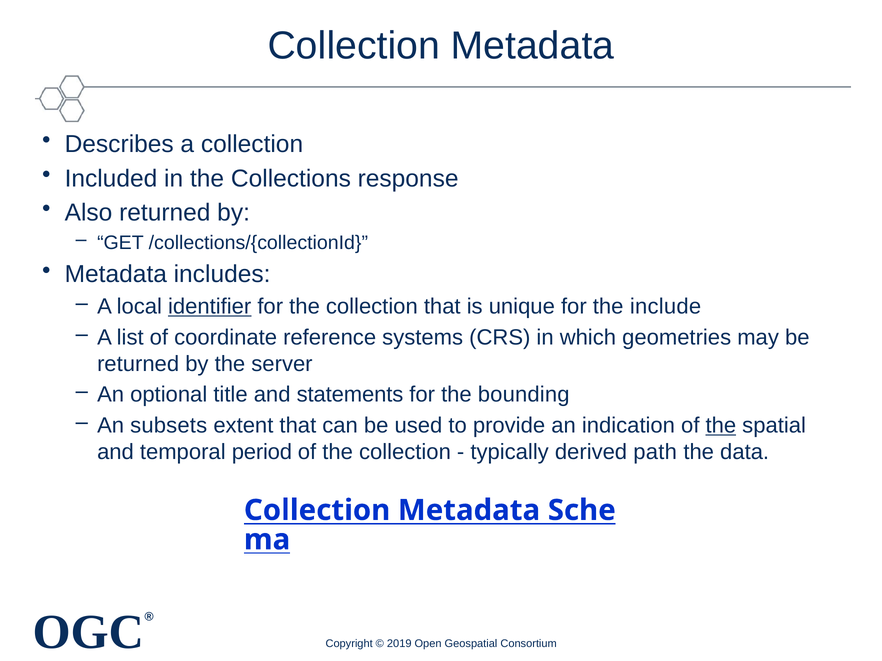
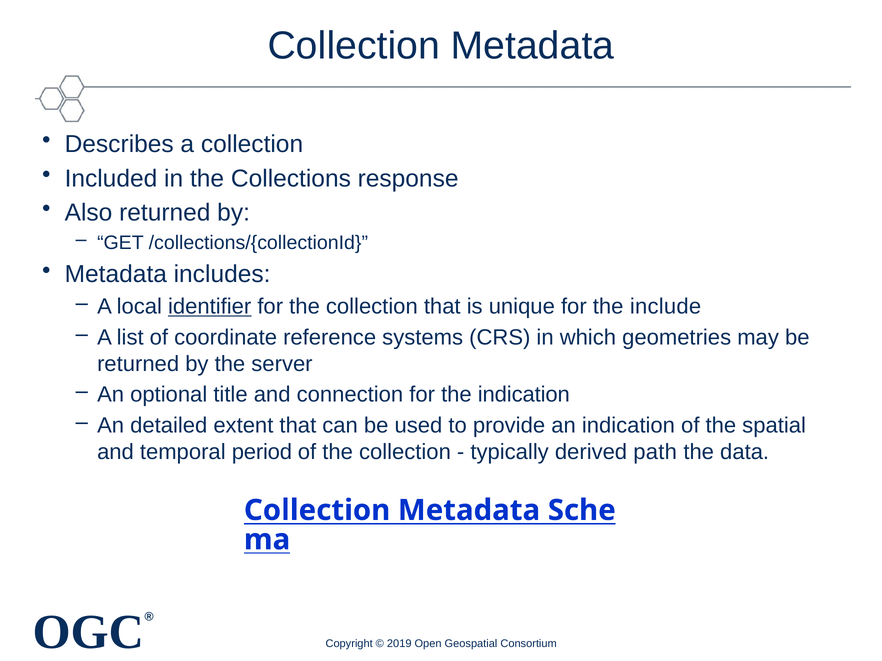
statements: statements -> connection
the bounding: bounding -> indication
subsets: subsets -> detailed
the at (721, 426) underline: present -> none
